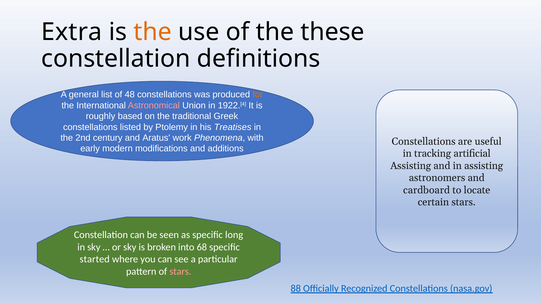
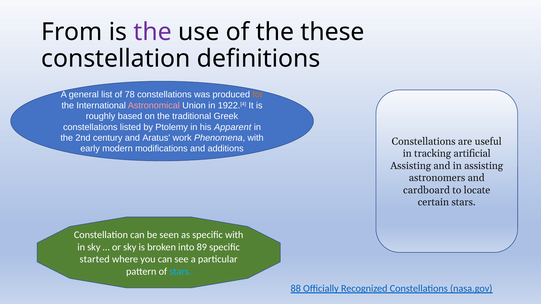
Extra: Extra -> From
the at (153, 32) colour: orange -> purple
48: 48 -> 78
Treatises: Treatises -> Apparent
specific long: long -> with
68: 68 -> 89
stars at (180, 272) colour: pink -> light blue
